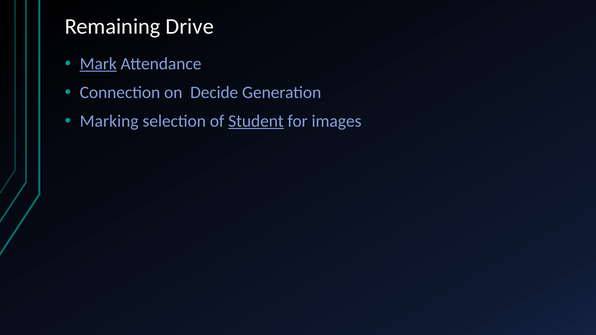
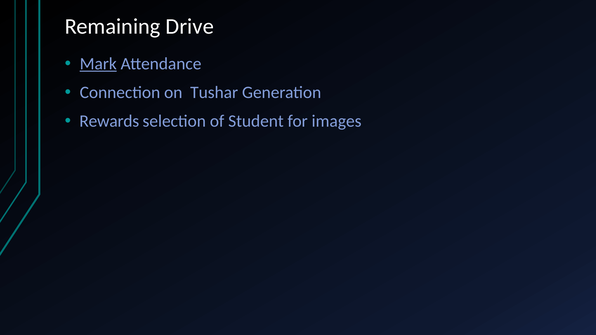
Decide: Decide -> Tushar
Marking: Marking -> Rewards
Student underline: present -> none
